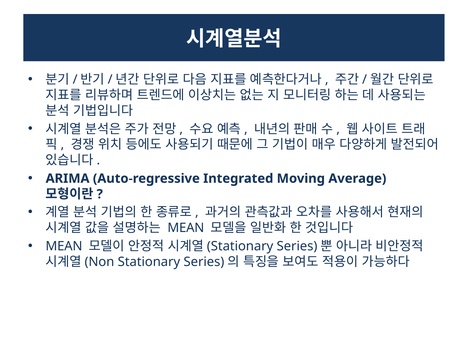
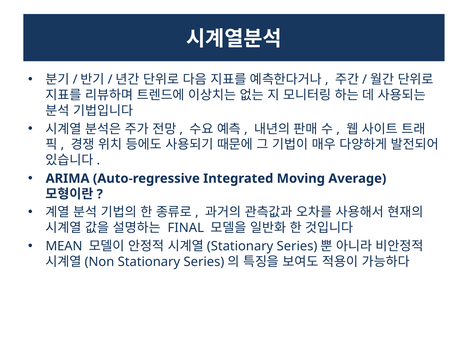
MEAN at (186, 228): MEAN -> FINAL
